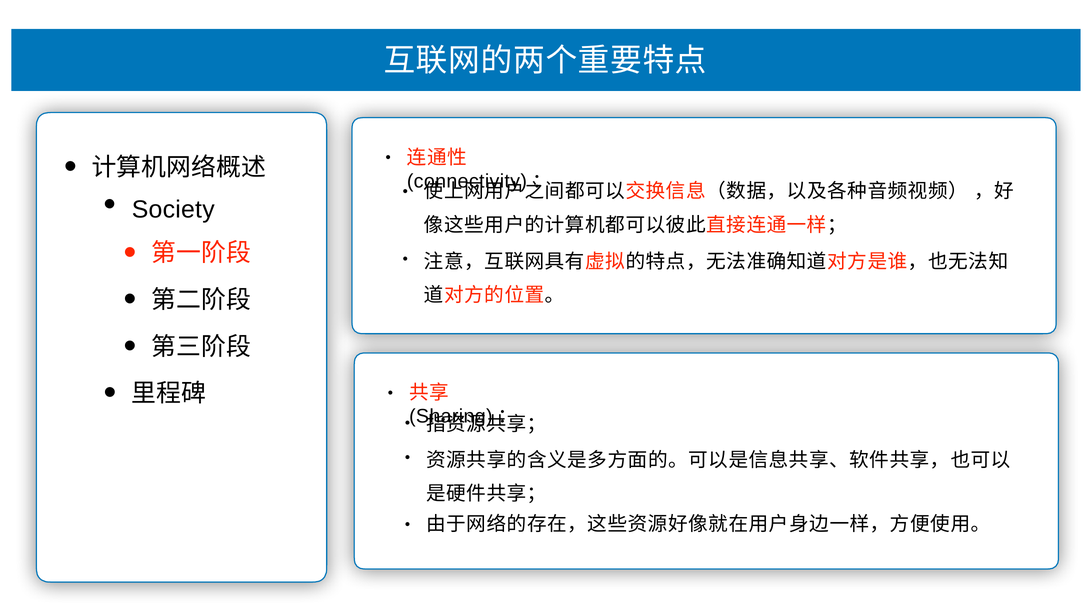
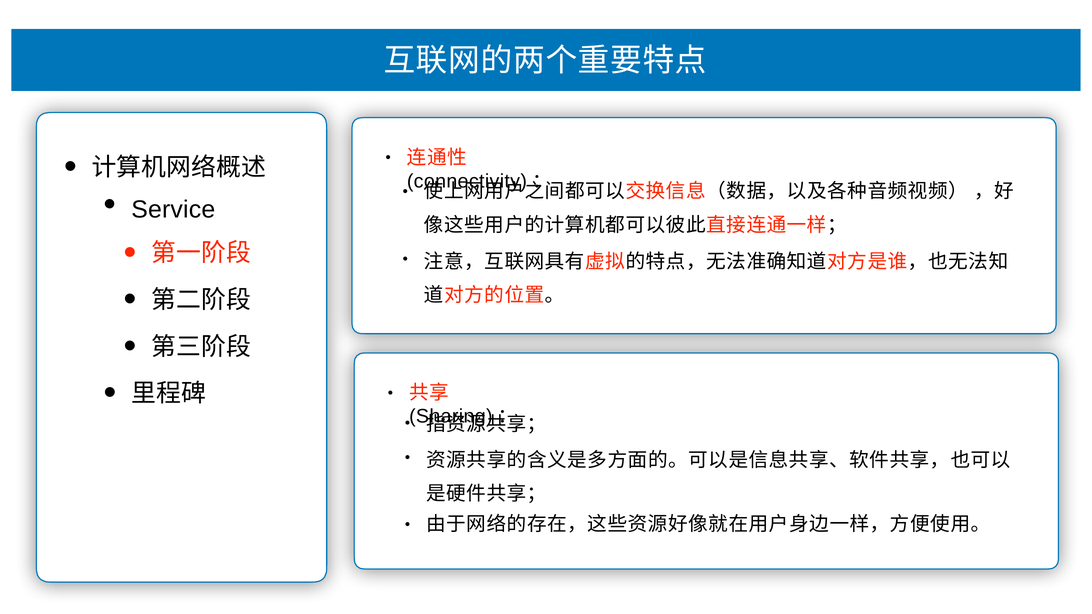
Society: Society -> Service
